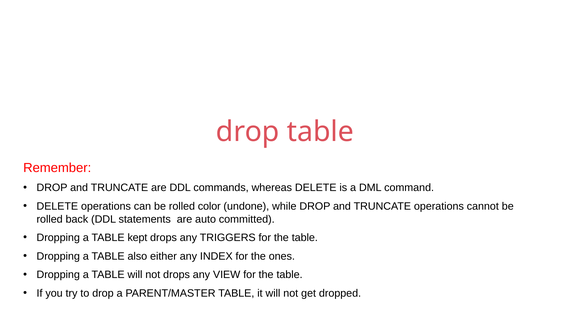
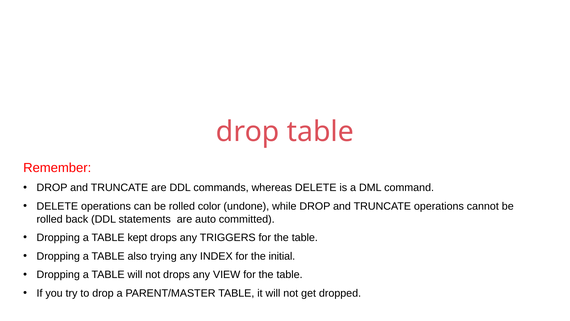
either: either -> trying
ones: ones -> initial
